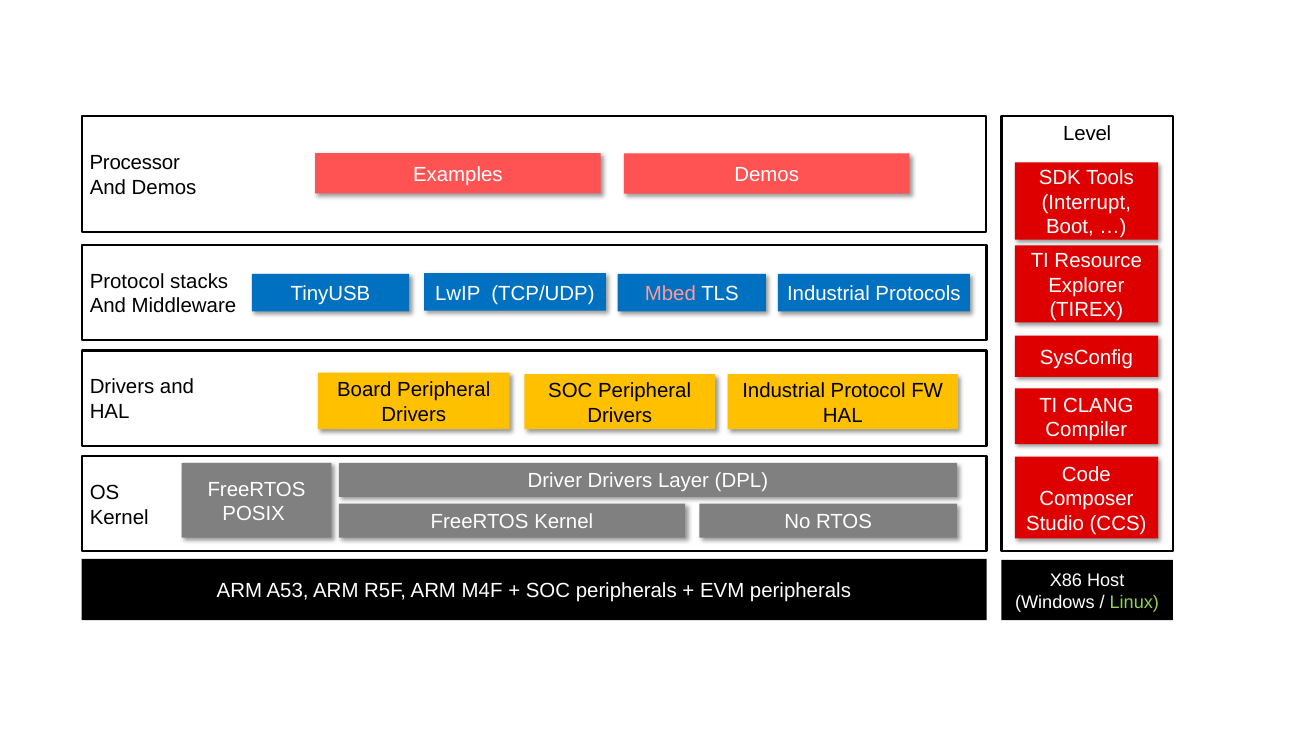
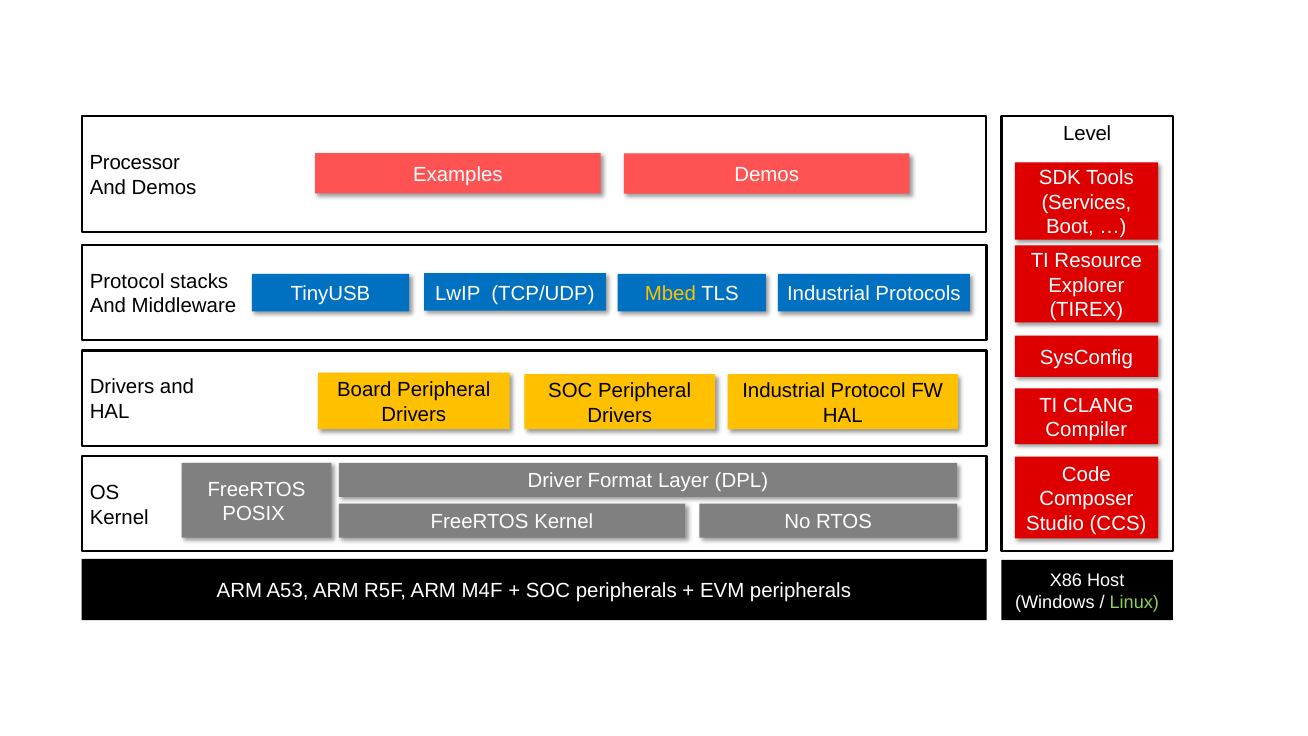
Interrupt: Interrupt -> Services
Mbed colour: pink -> yellow
Driver Drivers: Drivers -> Format
